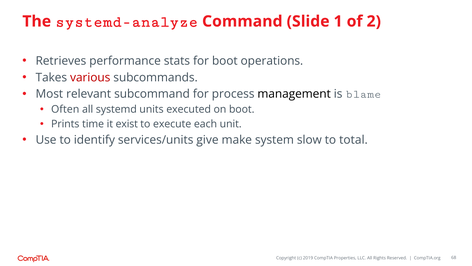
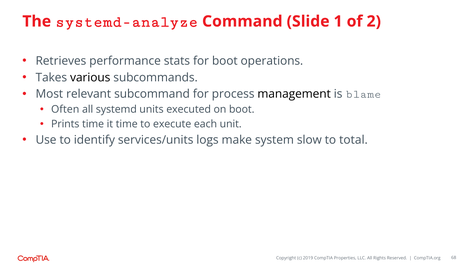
various colour: red -> black
it exist: exist -> time
give: give -> logs
